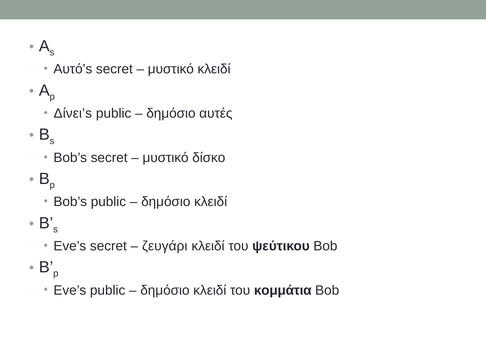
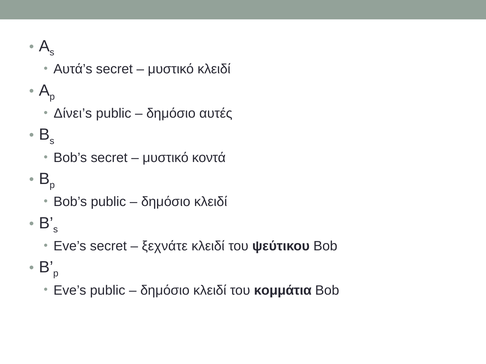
Αυτό’s: Αυτό’s -> Αυτά’s
δίσκο: δίσκο -> κοντά
ζευγάρι: ζευγάρι -> ξεχνάτε
